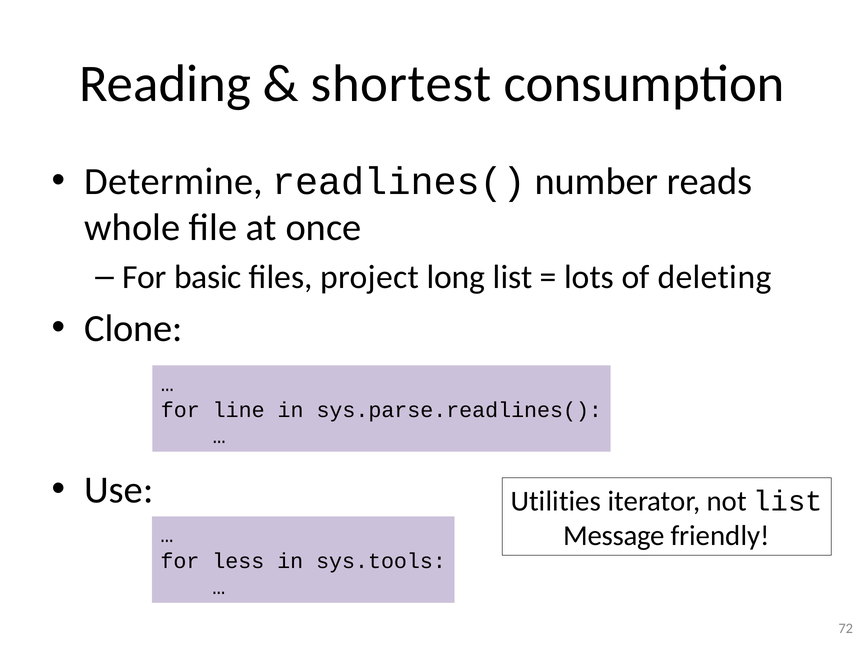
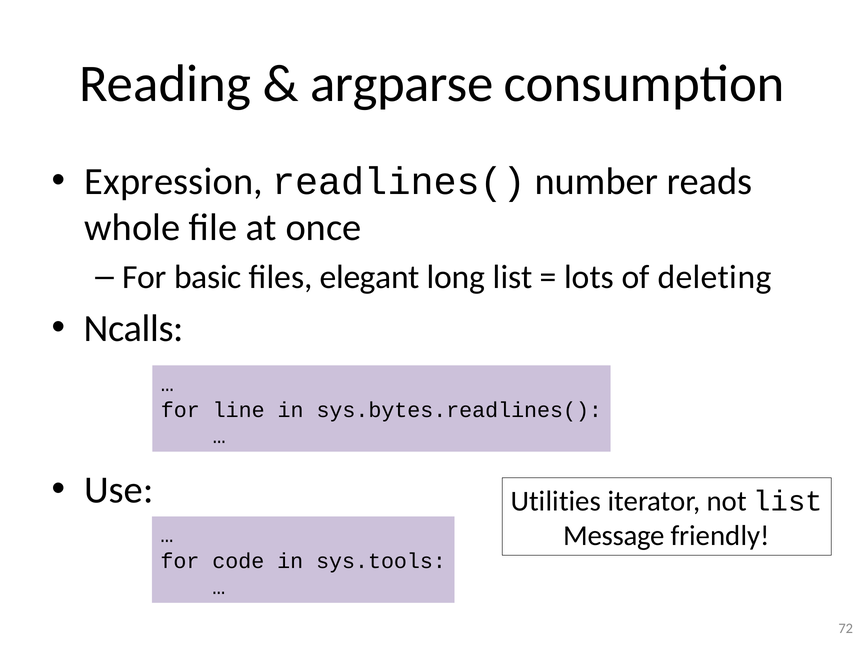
shortest: shortest -> argparse
Determine: Determine -> Expression
project: project -> elegant
Clone: Clone -> Ncalls
sys.parse.readlines(: sys.parse.readlines( -> sys.bytes.readlines(
less: less -> code
